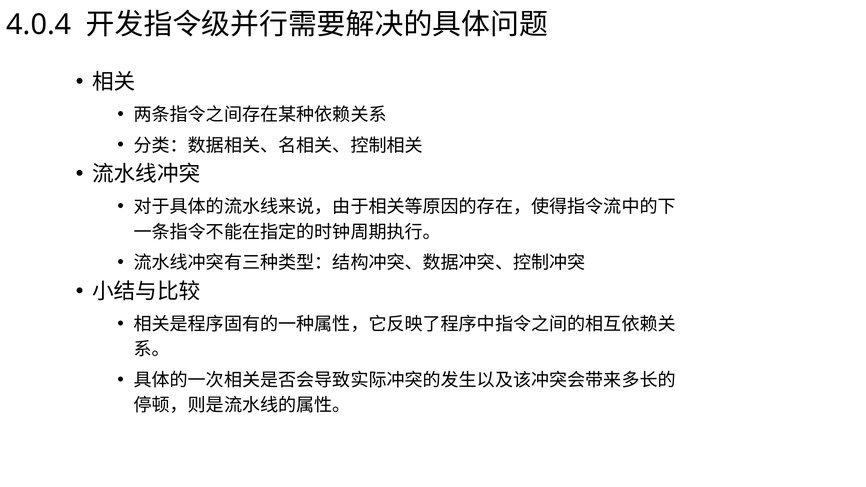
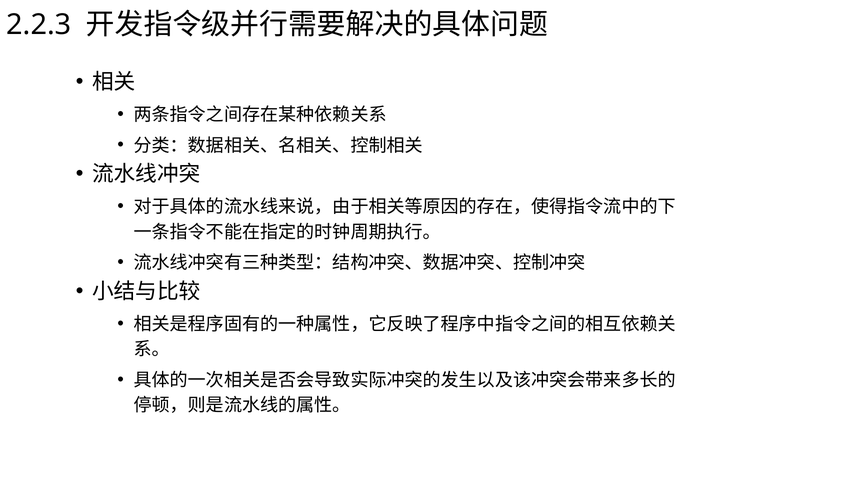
4.0.4: 4.0.4 -> 2.2.3
